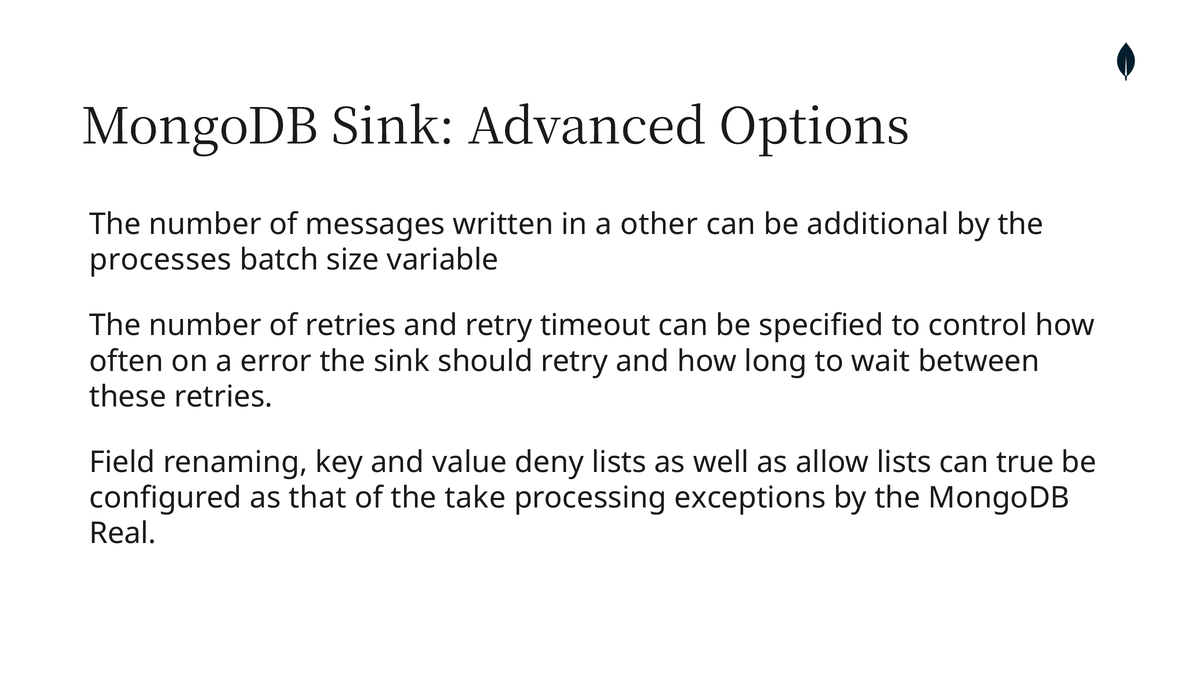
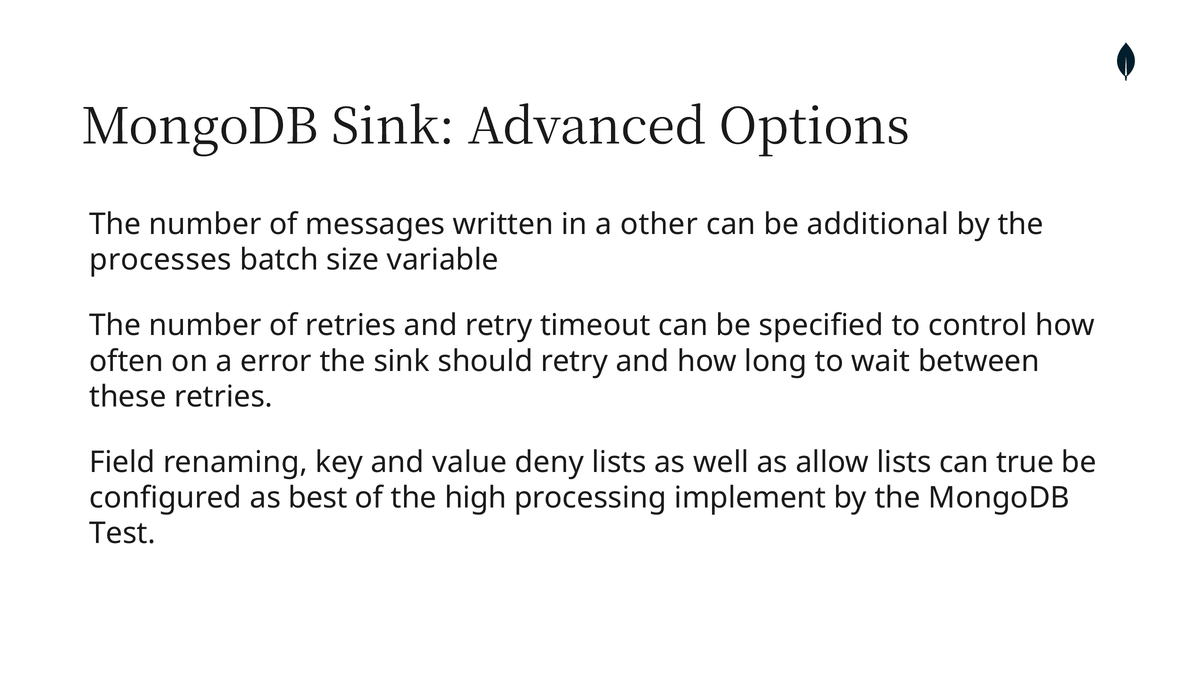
that: that -> best
take: take -> high
exceptions: exceptions -> implement
Real: Real -> Test
